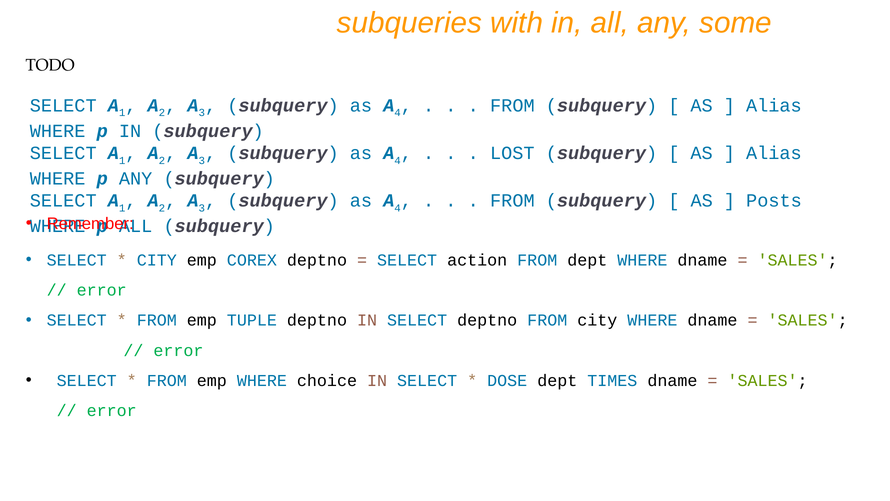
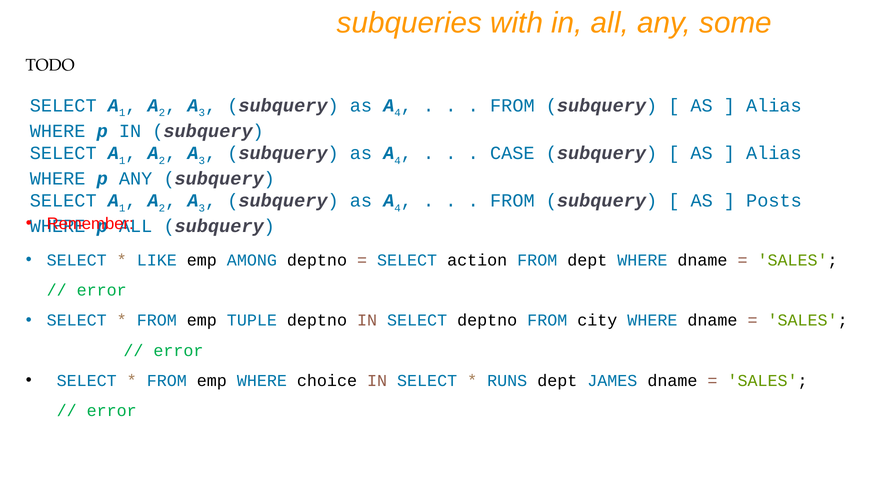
LOST: LOST -> CASE
CITY at (157, 260): CITY -> LIKE
COREX: COREX -> AMONG
DOSE: DOSE -> RUNS
TIMES: TIMES -> JAMES
